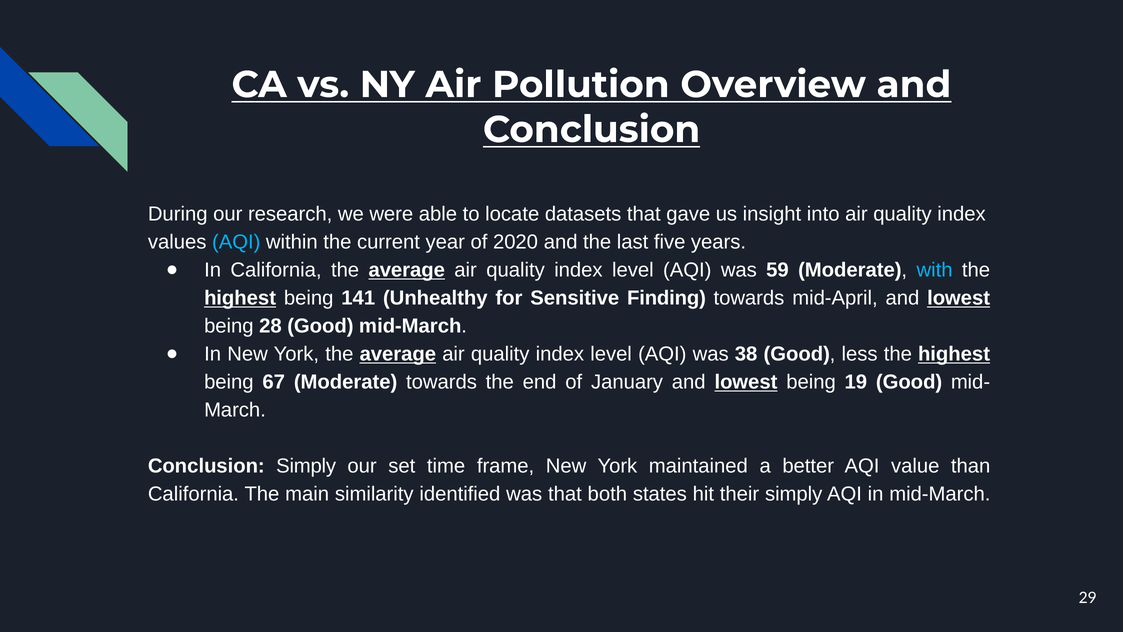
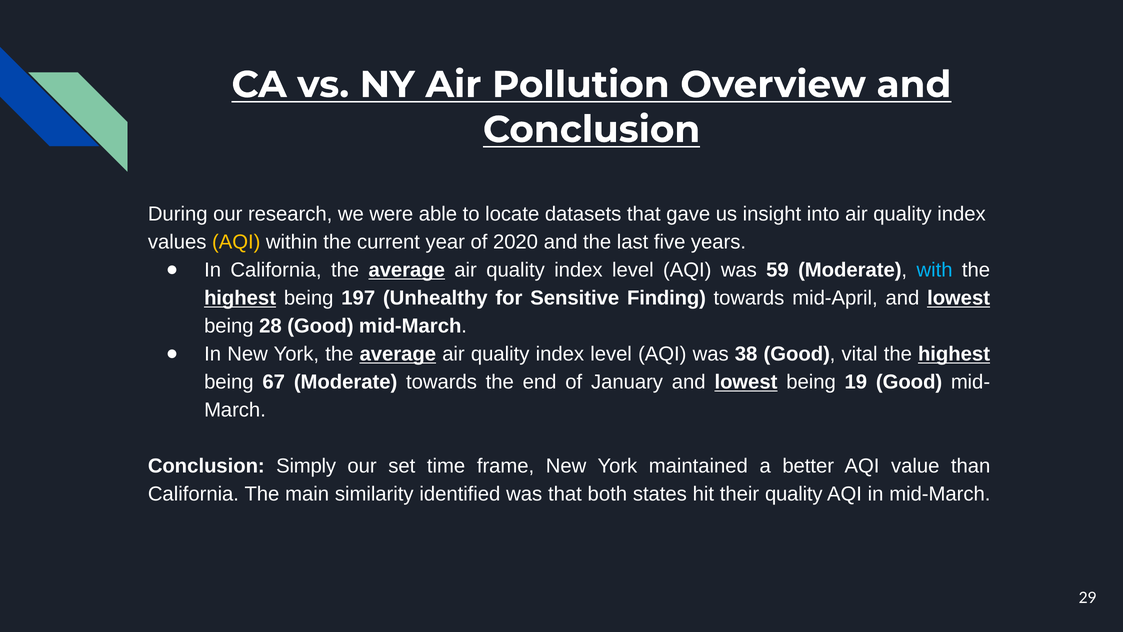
AQI at (236, 242) colour: light blue -> yellow
141: 141 -> 197
less: less -> vital
their simply: simply -> quality
